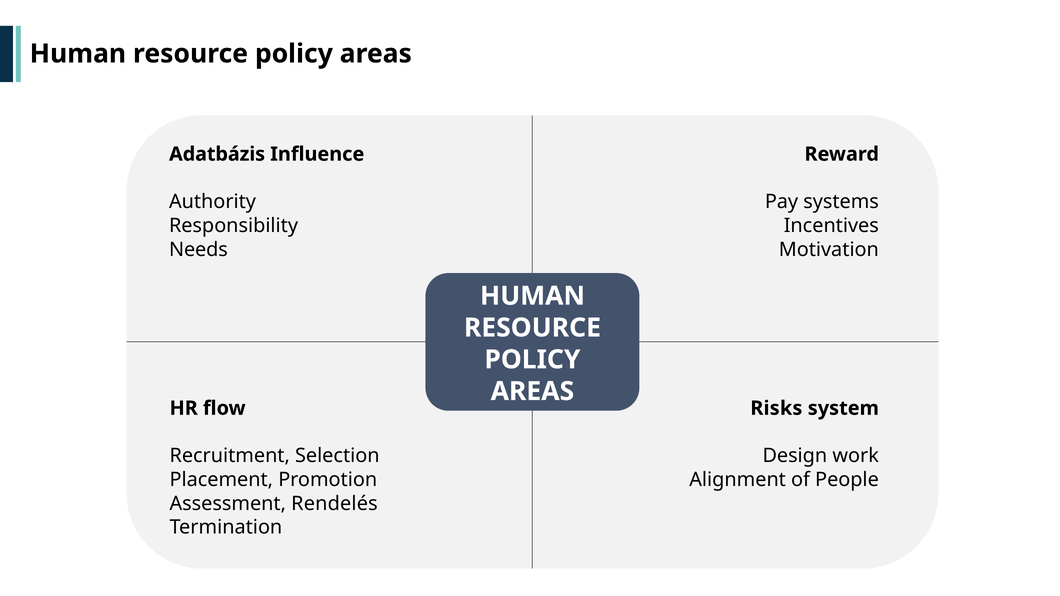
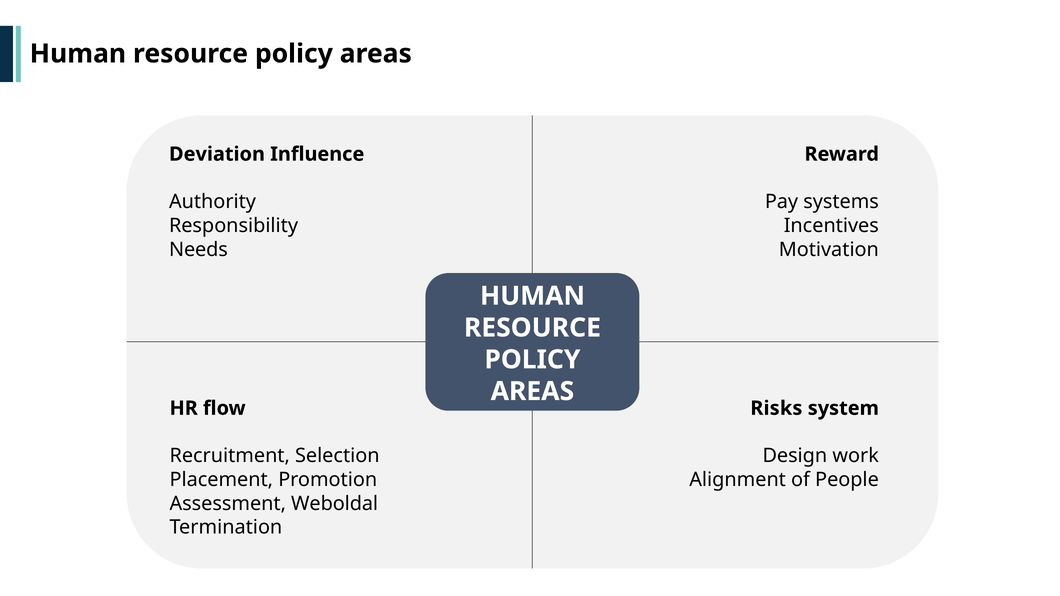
Adatbázis: Adatbázis -> Deviation
Rendelés: Rendelés -> Weboldal
